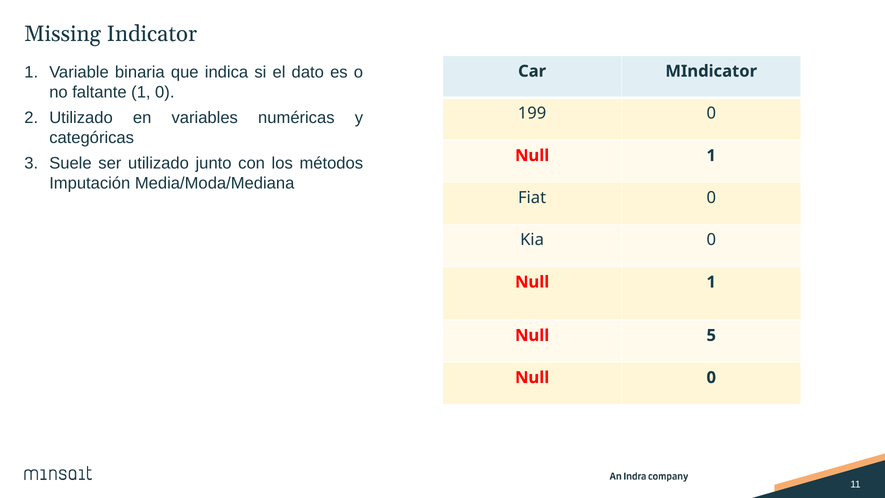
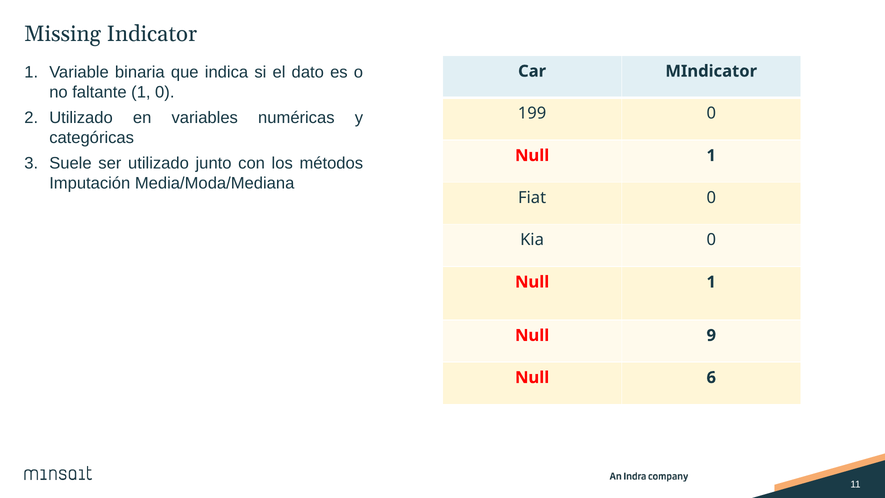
5: 5 -> 9
Null 0: 0 -> 6
